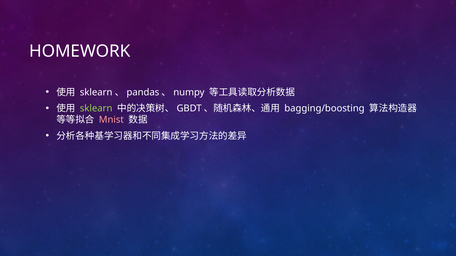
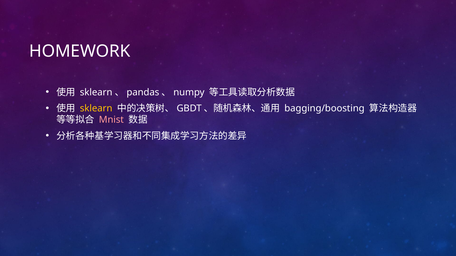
sklearn at (96, 109) colour: light green -> yellow
